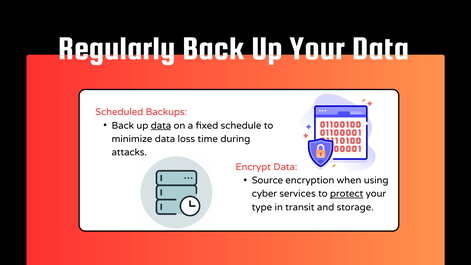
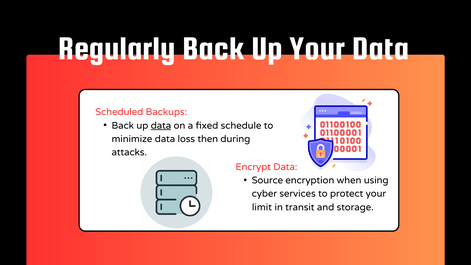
time: time -> then
protect underline: present -> none
type: type -> limit
